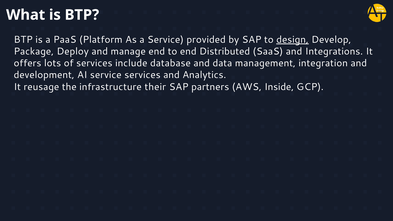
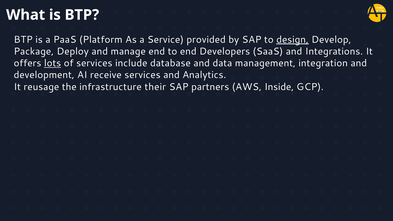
Distributed: Distributed -> Developers
lots underline: none -> present
AI service: service -> receive
